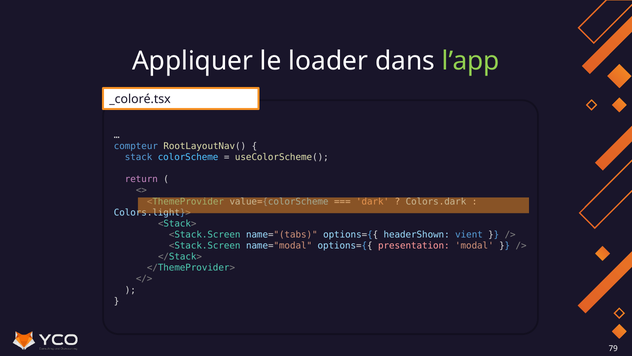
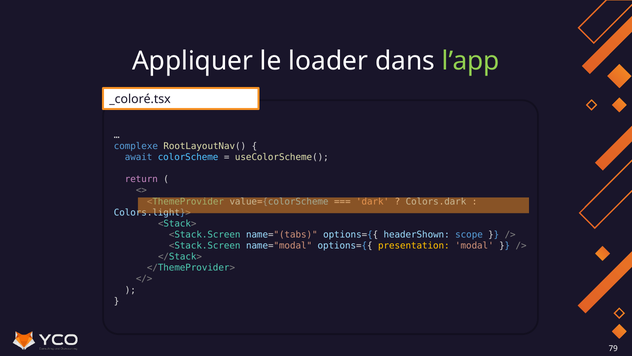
compteur: compteur -> complexe
stack: stack -> await
vient: vient -> scope
presentation colour: pink -> yellow
